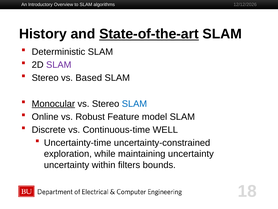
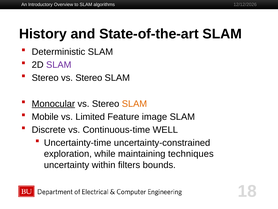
State-of-the-art underline: present -> none
Based at (89, 78): Based -> Stereo
SLAM at (134, 103) colour: blue -> orange
Online: Online -> Mobile
Robust: Robust -> Limited
model: model -> image
maintaining uncertainty: uncertainty -> techniques
